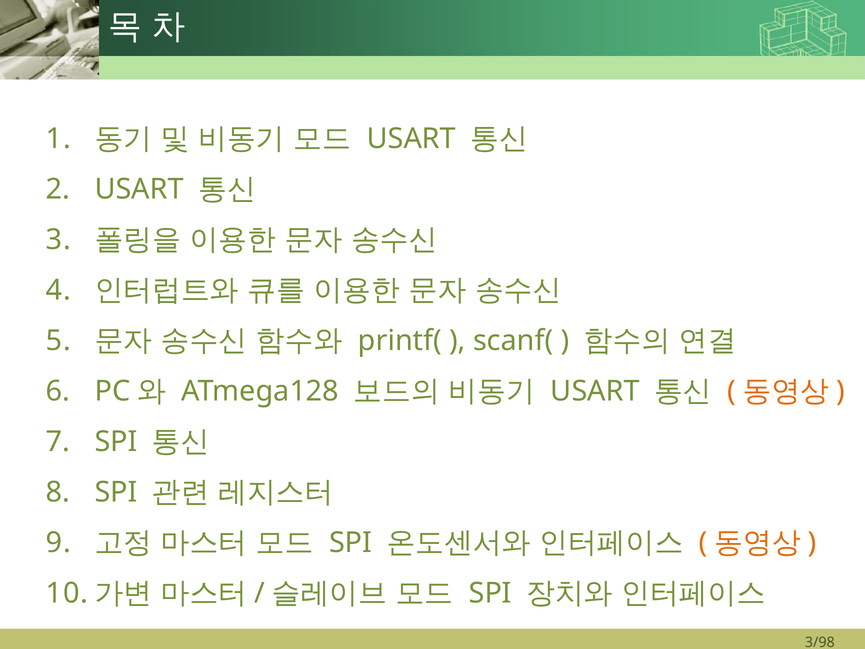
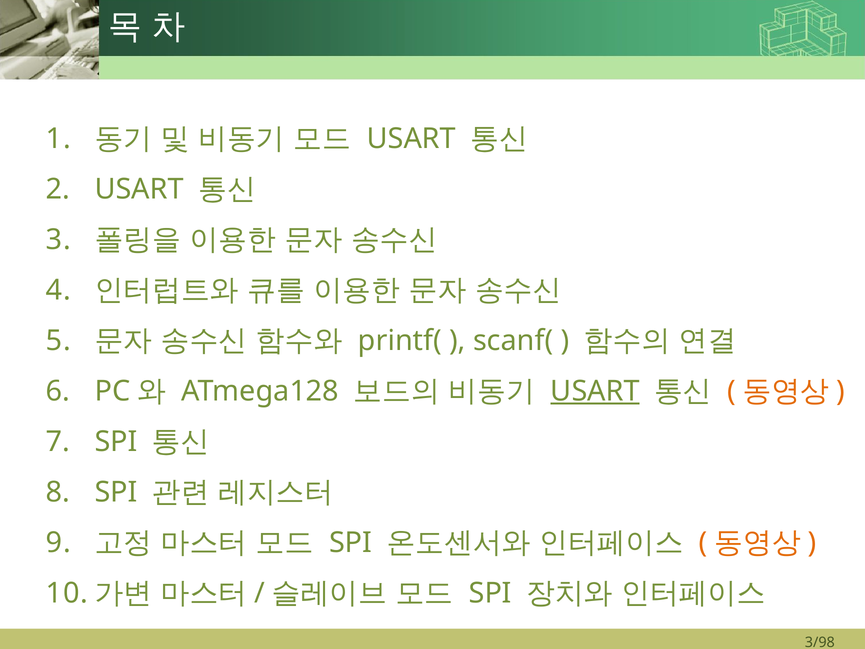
USART at (595, 391) underline: none -> present
